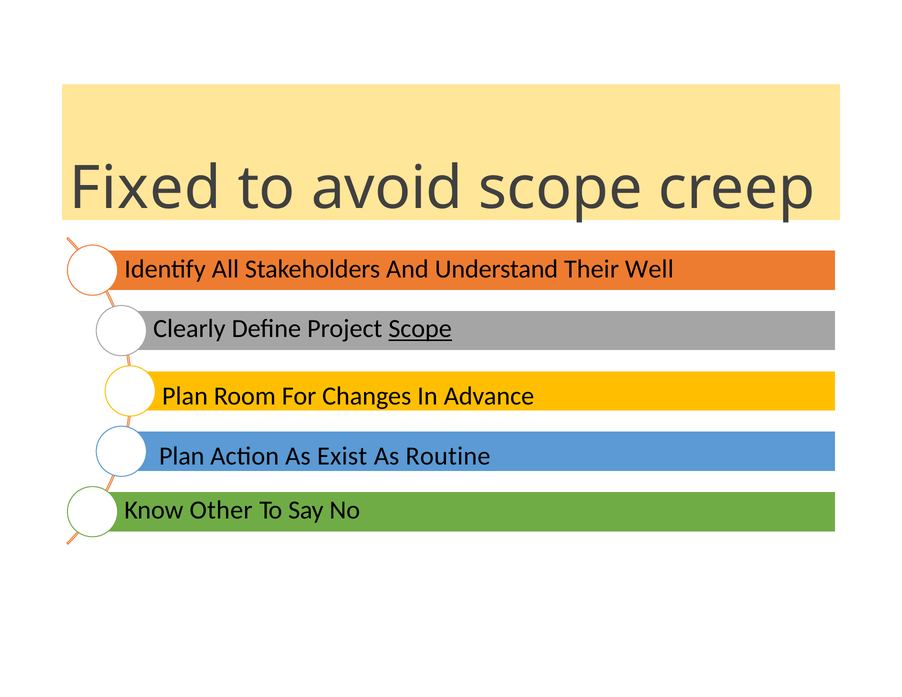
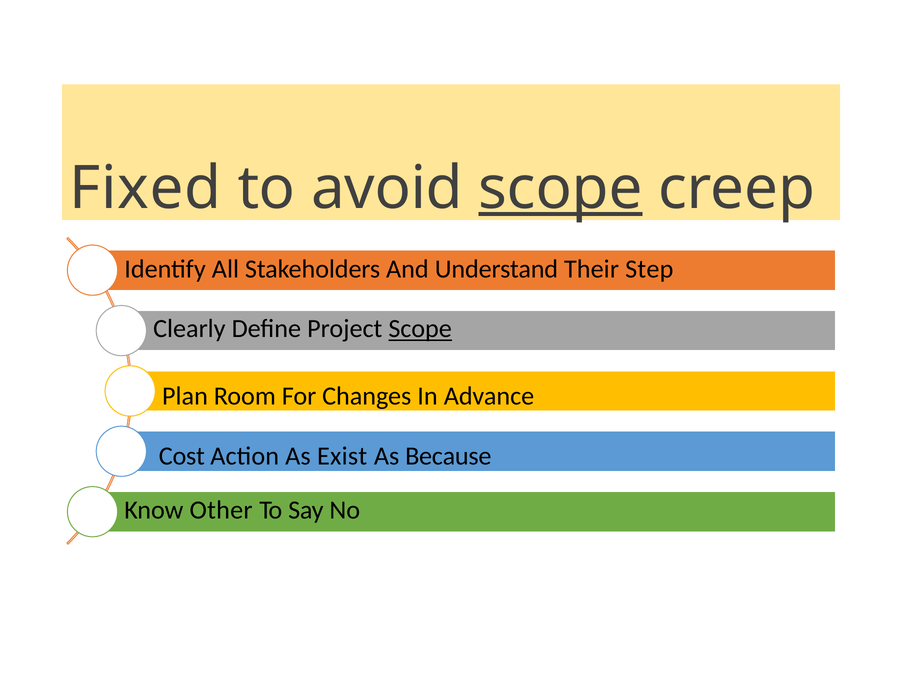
scope at (561, 188) underline: none -> present
Well: Well -> Step
Plan at (182, 456): Plan -> Cost
Routine: Routine -> Because
